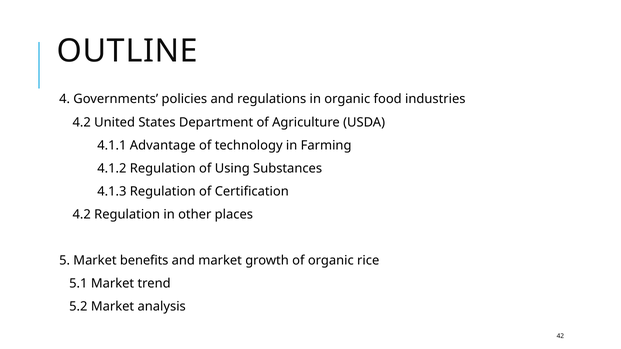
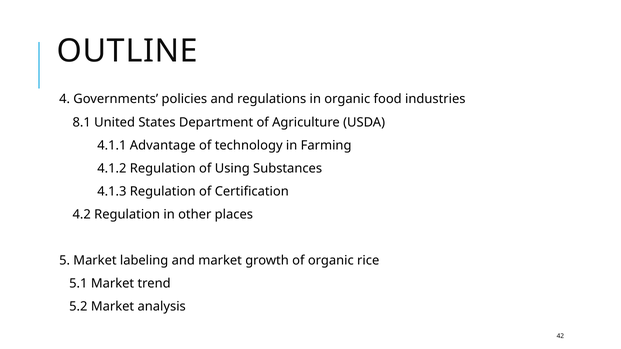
4.2 at (82, 122): 4.2 -> 8.1
benefits: benefits -> labeling
